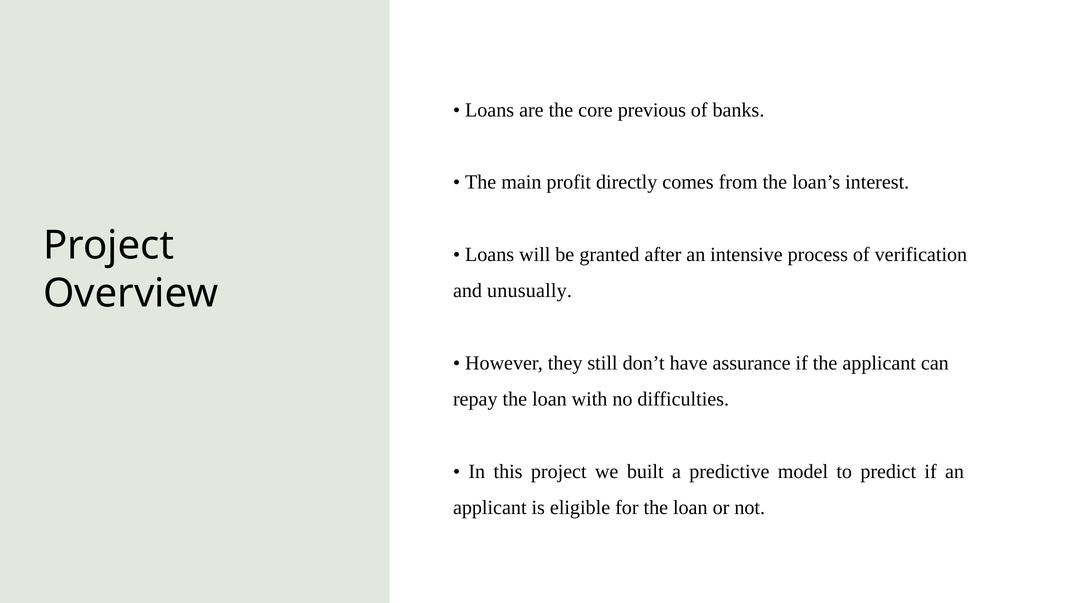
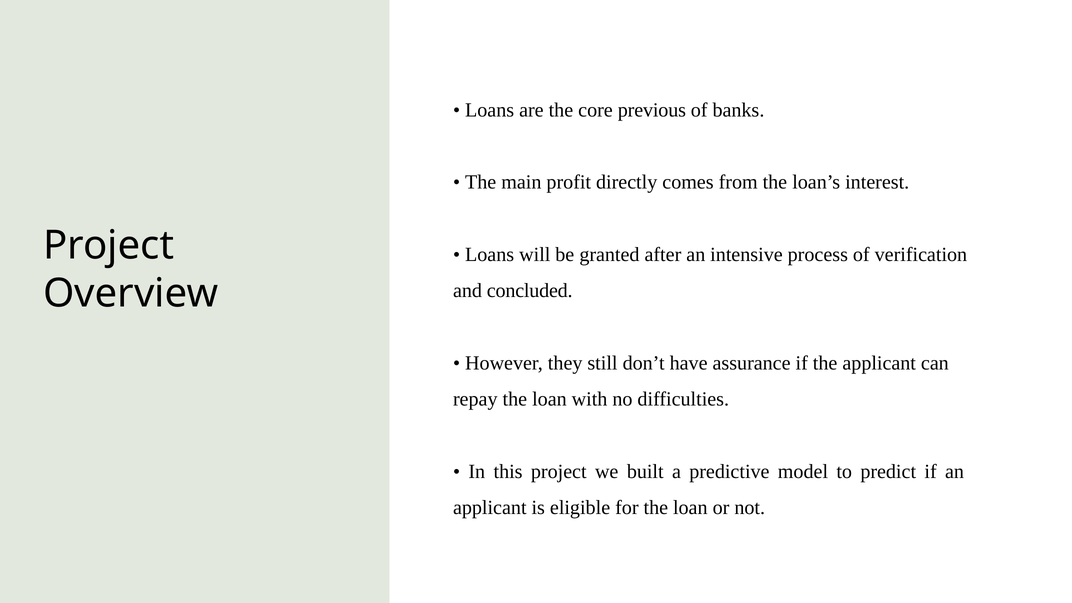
unusually: unusually -> concluded
